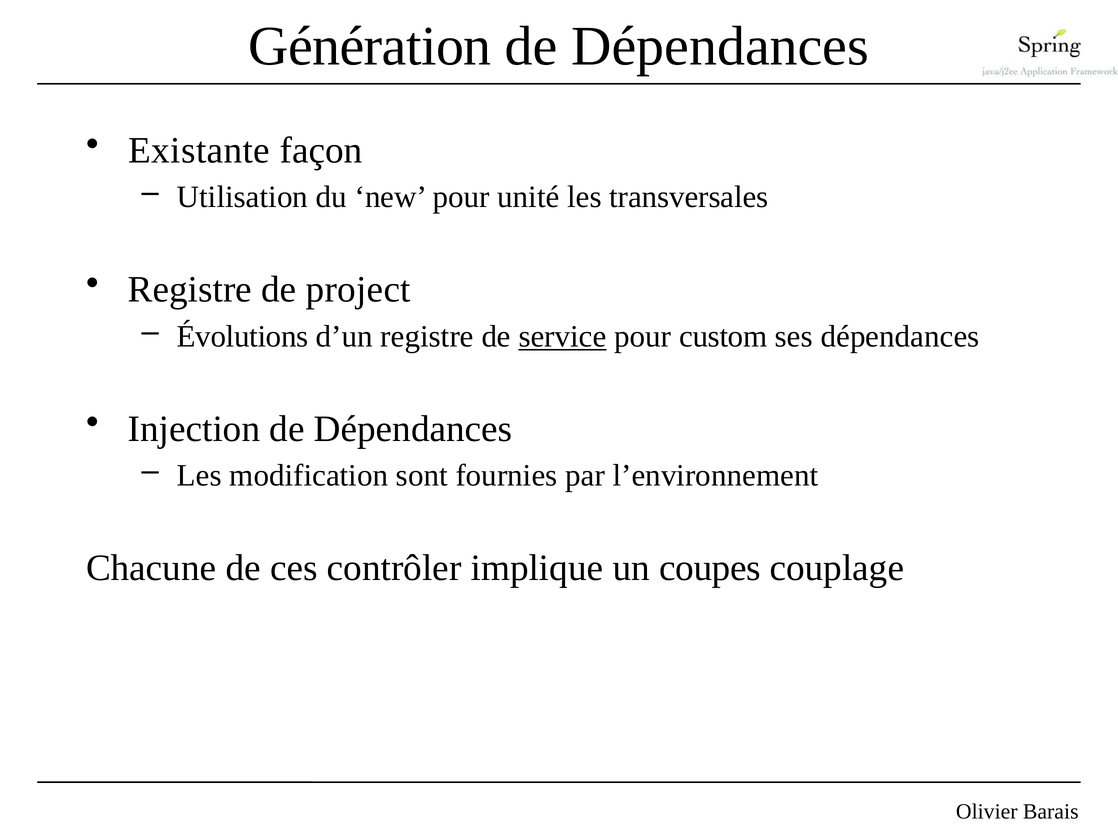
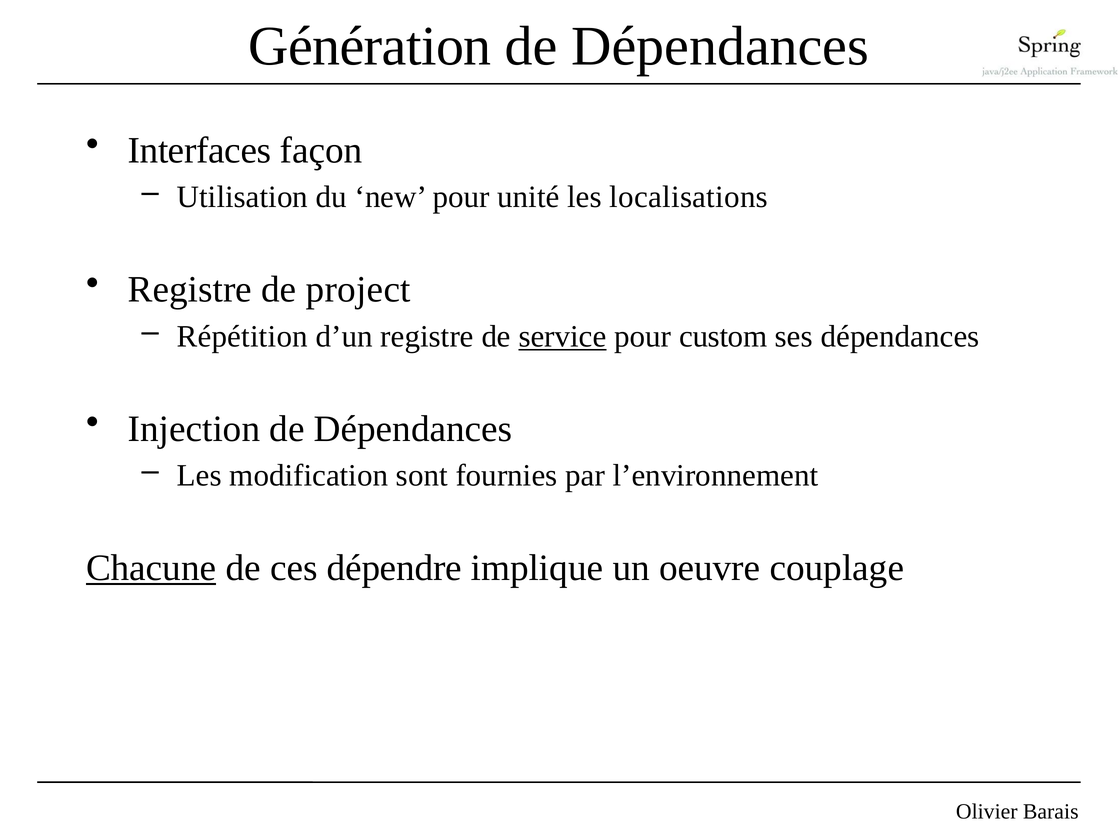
Existante: Existante -> Interfaces
transversales: transversales -> localisations
Évolutions: Évolutions -> Répétition
Chacune underline: none -> present
contrôler: contrôler -> dépendre
coupes: coupes -> oeuvre
